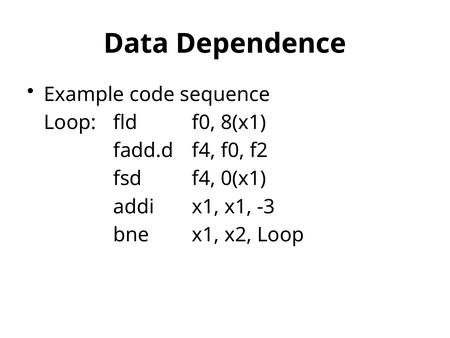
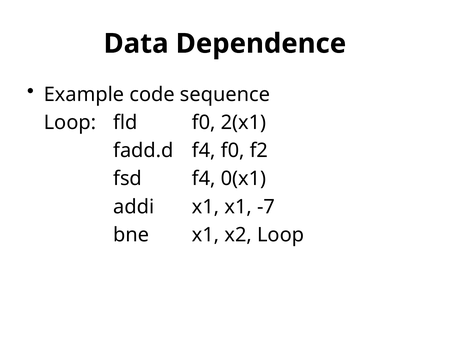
8(x1: 8(x1 -> 2(x1
-3: -3 -> -7
